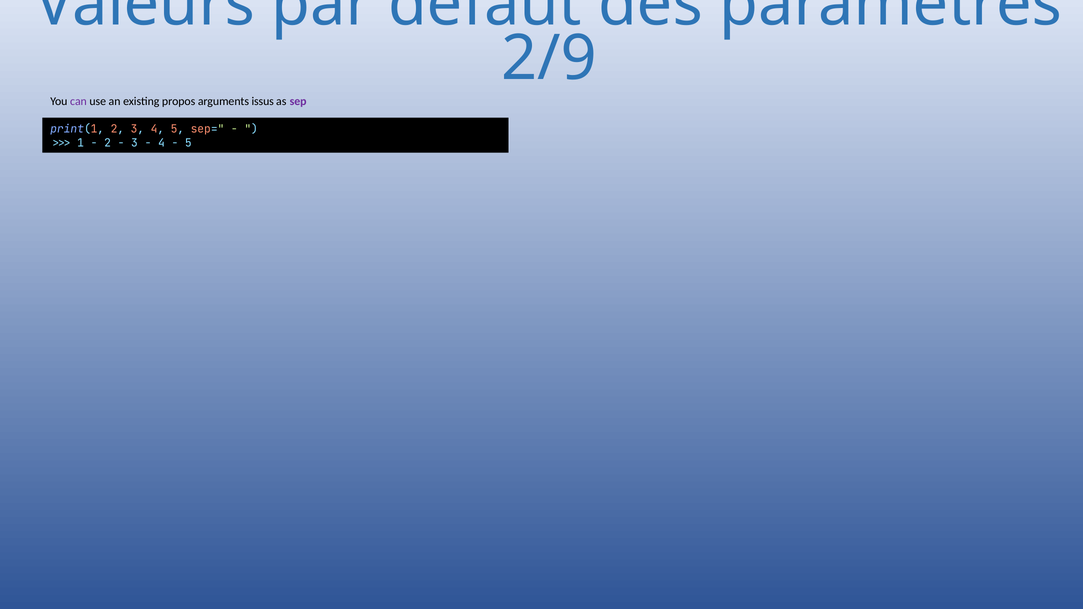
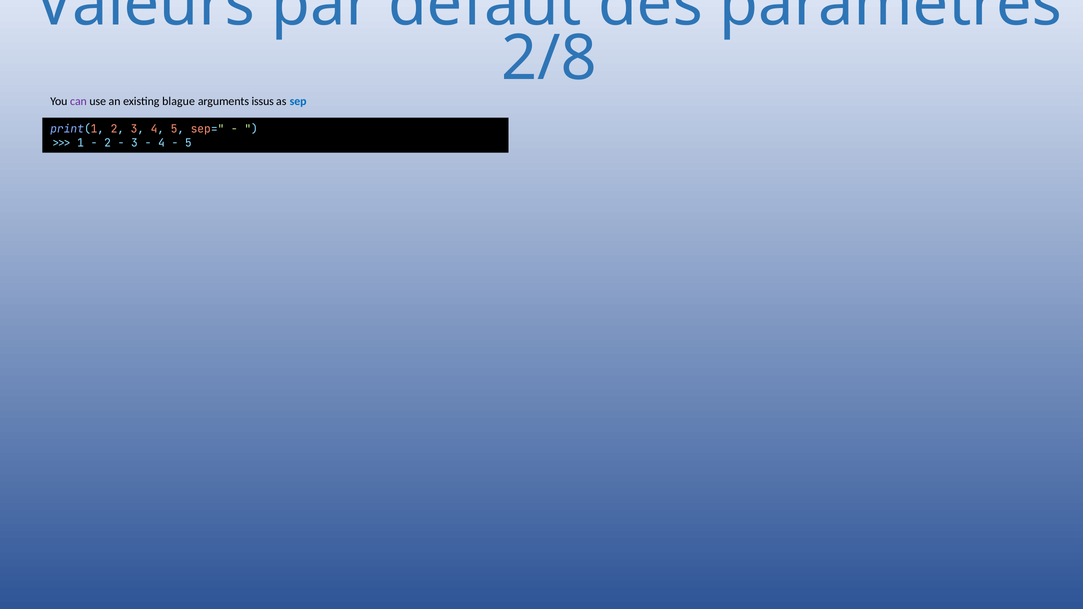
2/9: 2/9 -> 2/8
propos: propos -> blague
sep colour: purple -> blue
